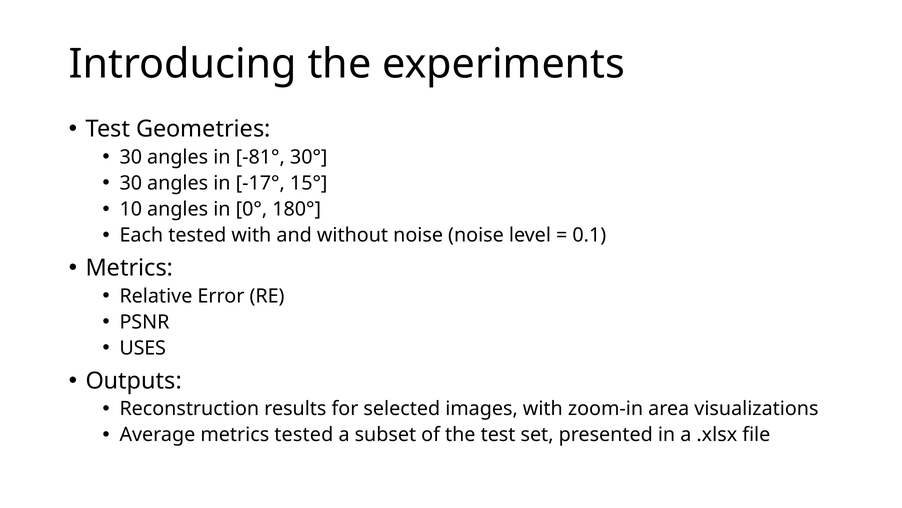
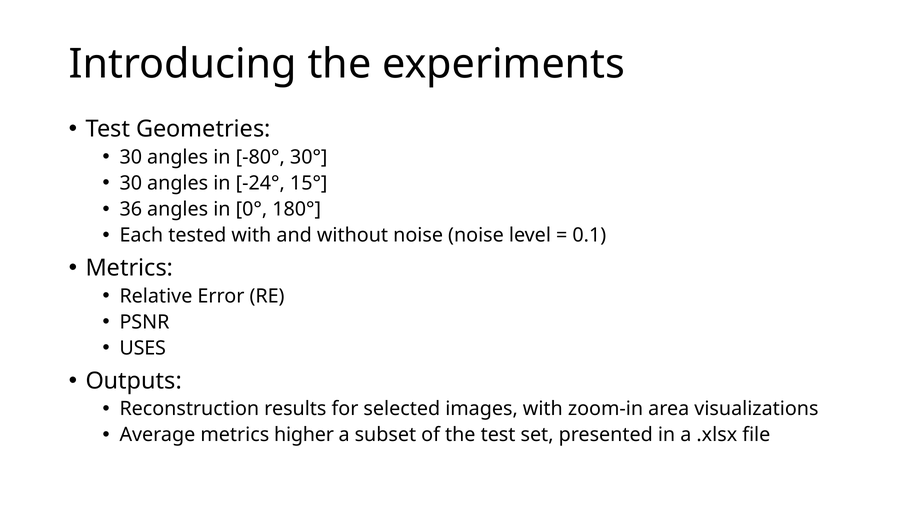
-81°: -81° -> -80°
-17°: -17° -> -24°
10: 10 -> 36
metrics tested: tested -> higher
